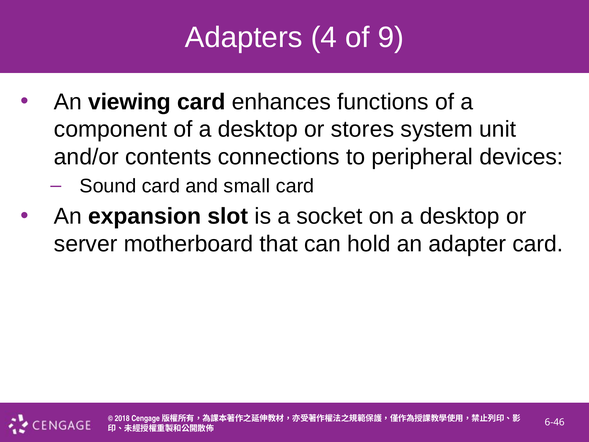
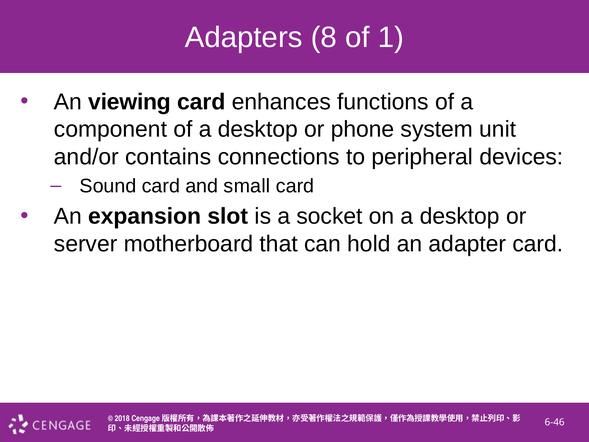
4: 4 -> 8
9: 9 -> 1
stores: stores -> phone
contents: contents -> contains
